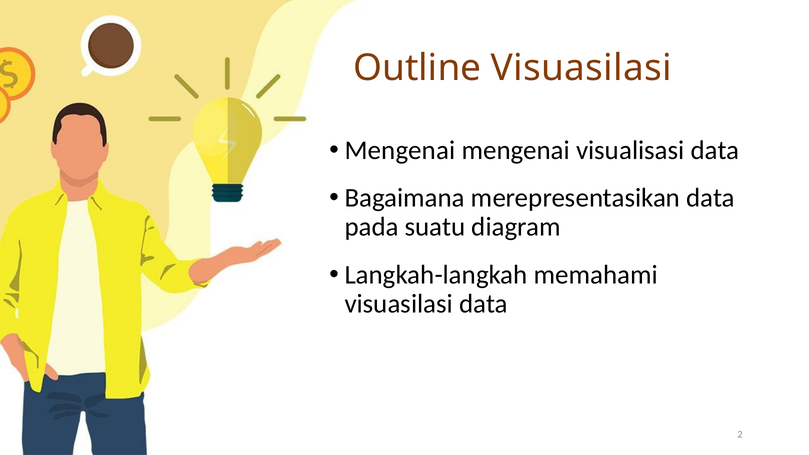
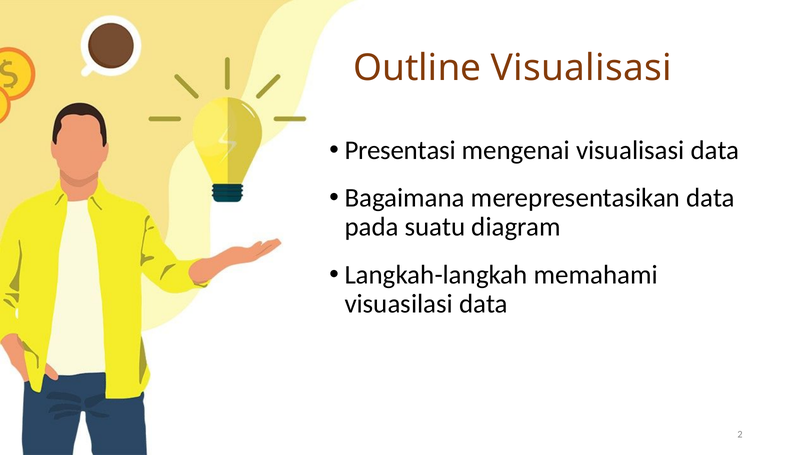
Outline Visuasilasi: Visuasilasi -> Visualisasi
Mengenai at (400, 150): Mengenai -> Presentasi
